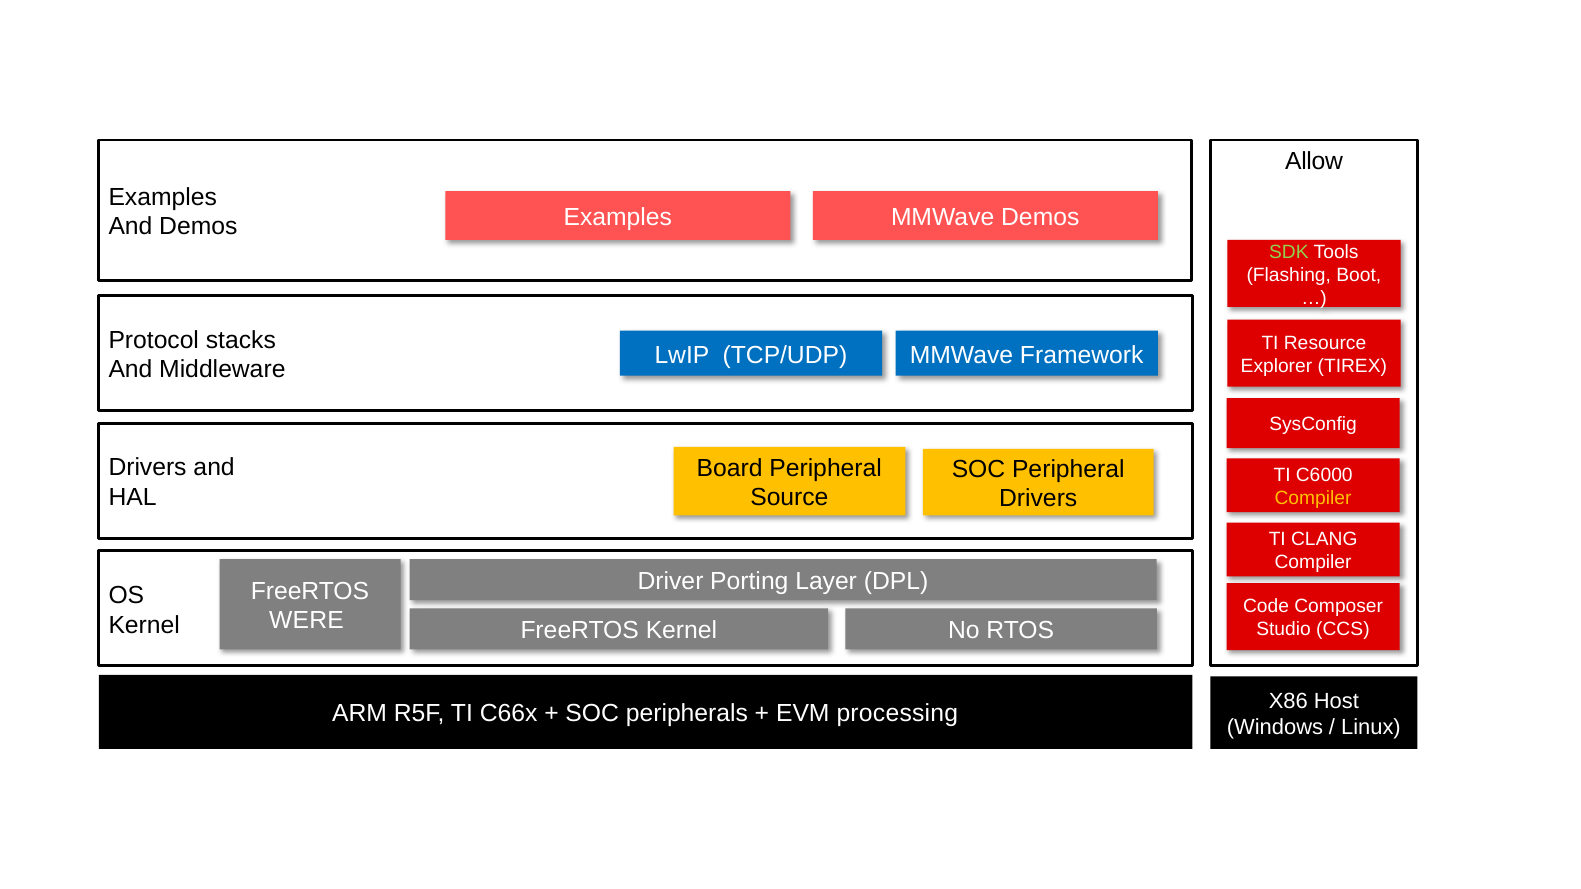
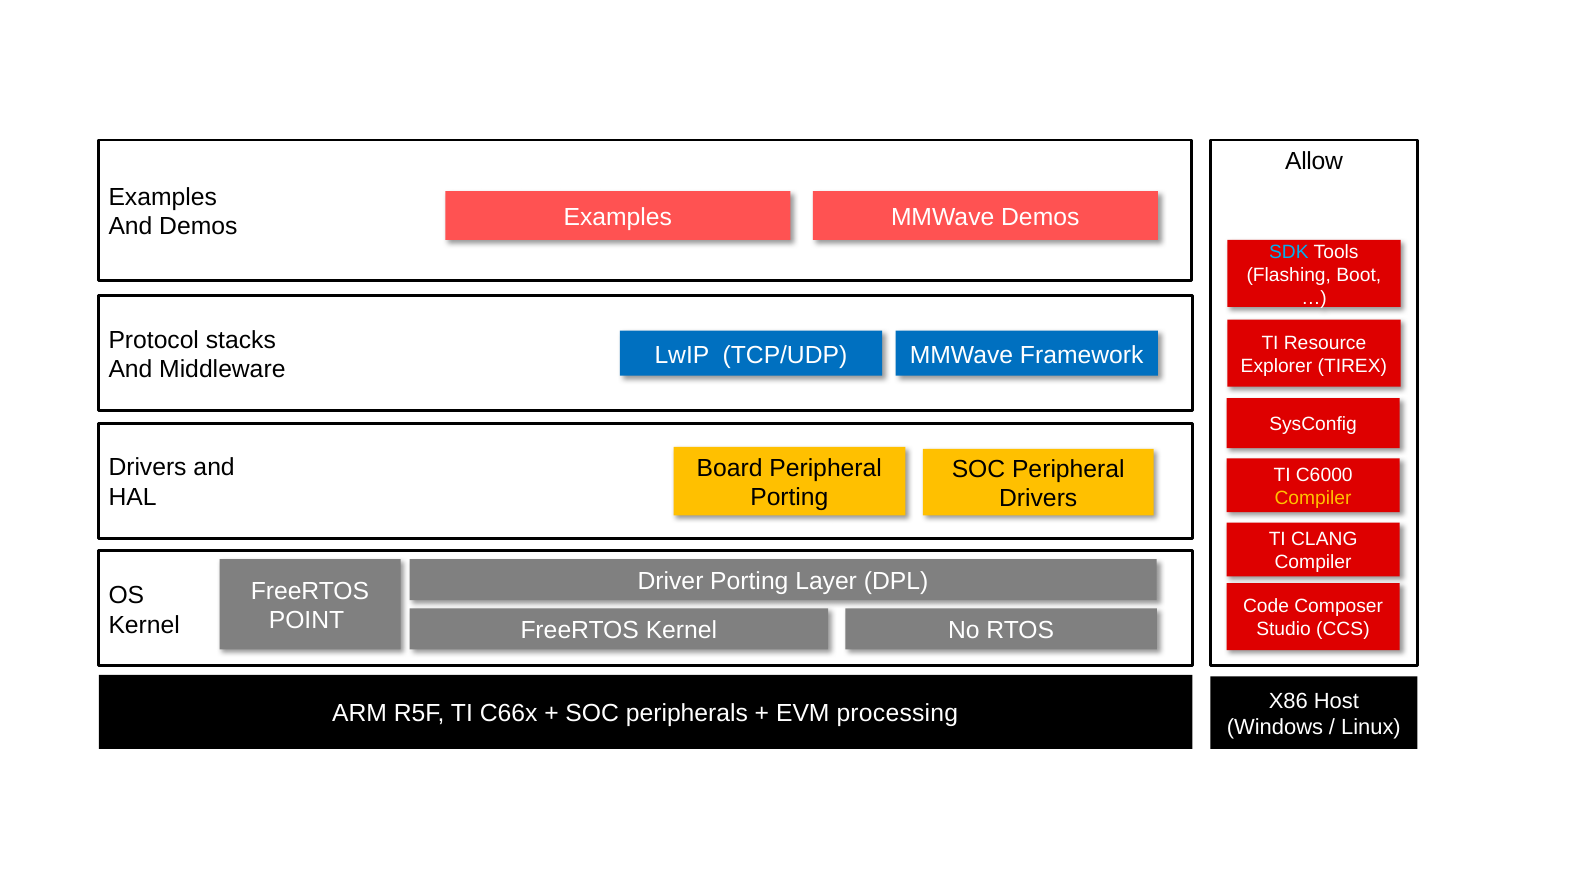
SDK colour: light green -> light blue
Source at (789, 498): Source -> Porting
WERE: WERE -> POINT
